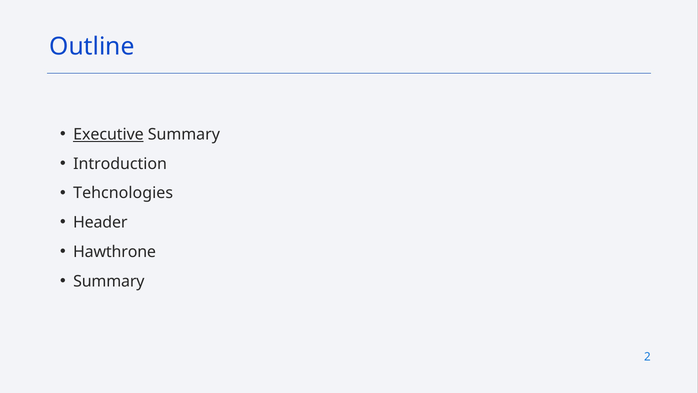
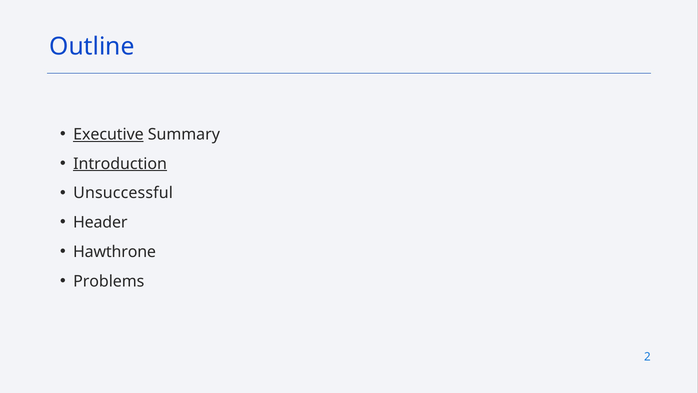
Introduction underline: none -> present
Tehcnologies: Tehcnologies -> Unsuccessful
Summary at (109, 281): Summary -> Problems
